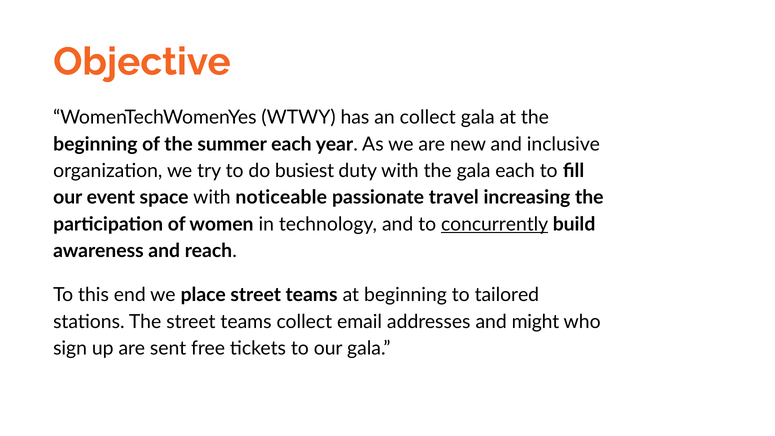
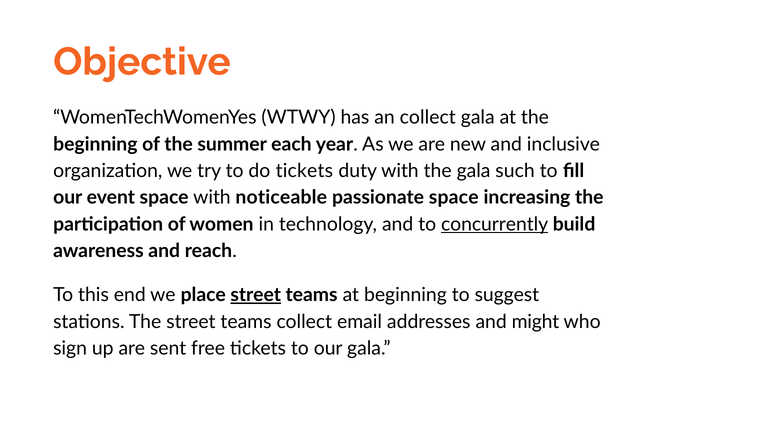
do busiest: busiest -> tickets
gala each: each -> such
passionate travel: travel -> space
street at (256, 295) underline: none -> present
tailored: tailored -> suggest
